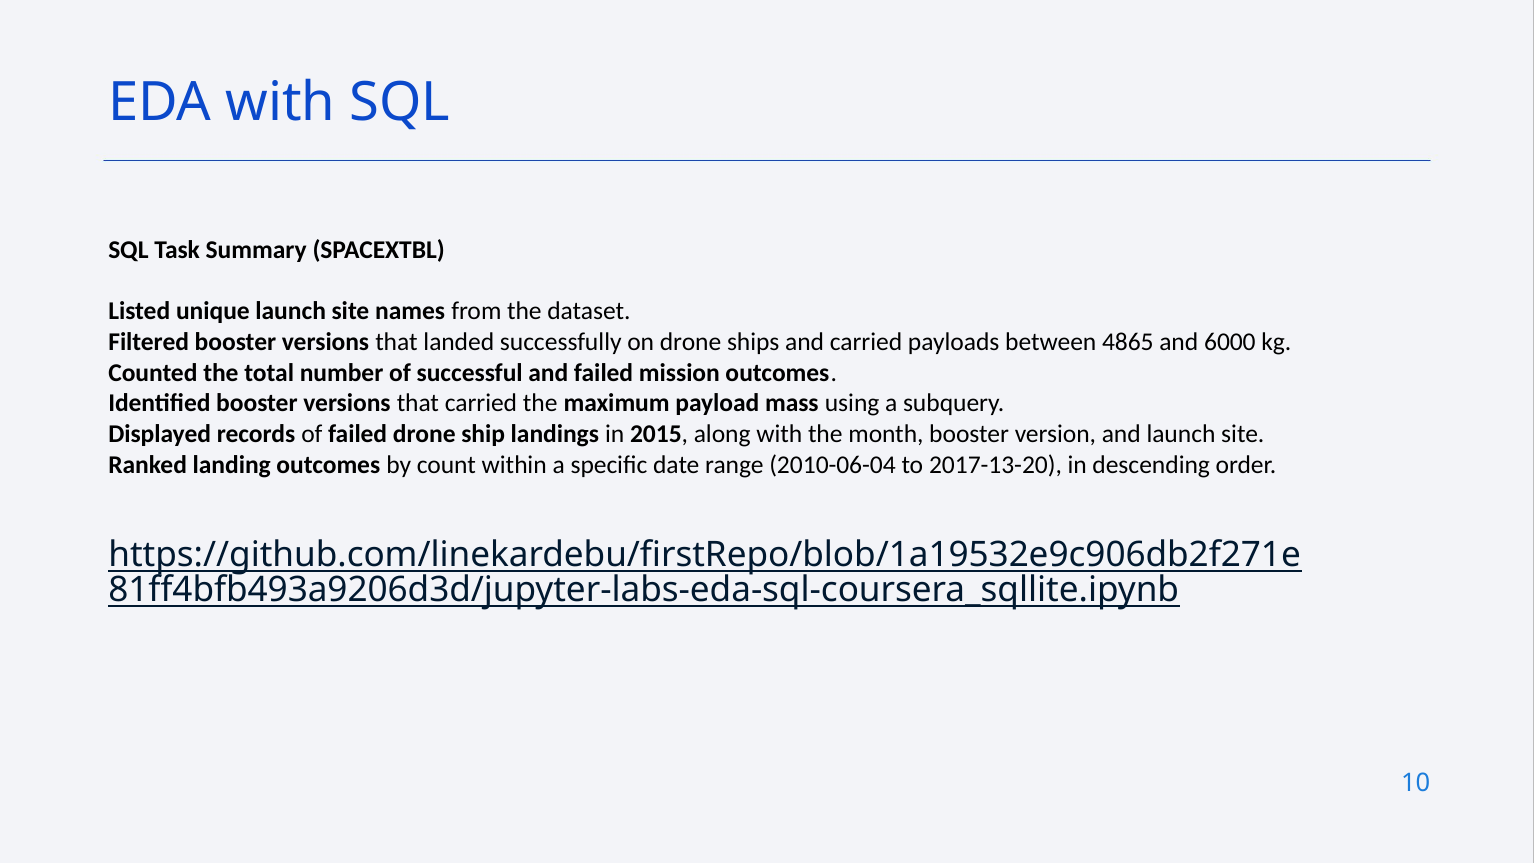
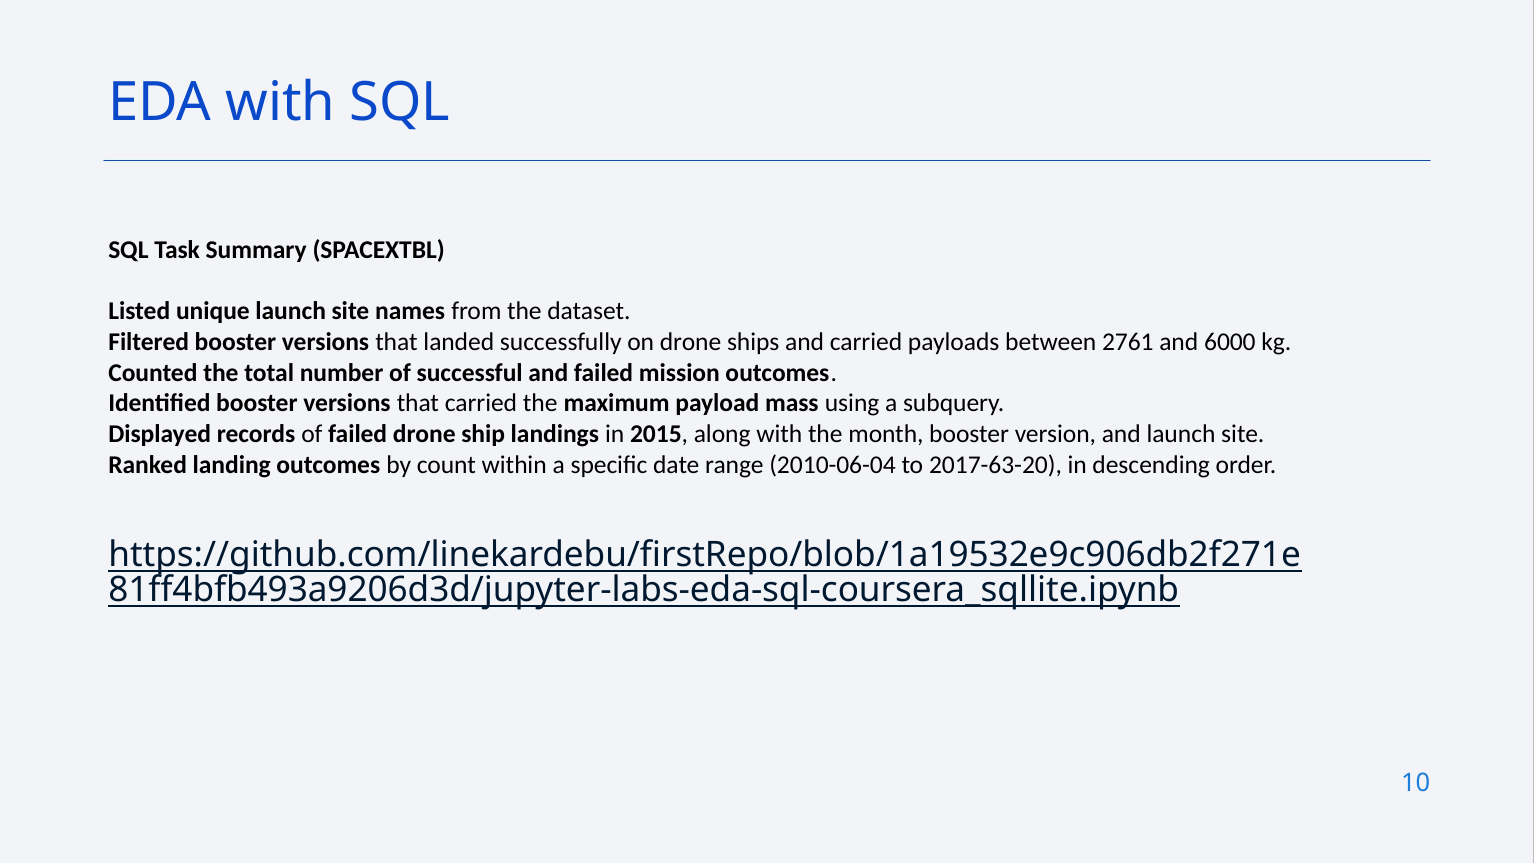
4865: 4865 -> 2761
2017-13-20: 2017-13-20 -> 2017-63-20
